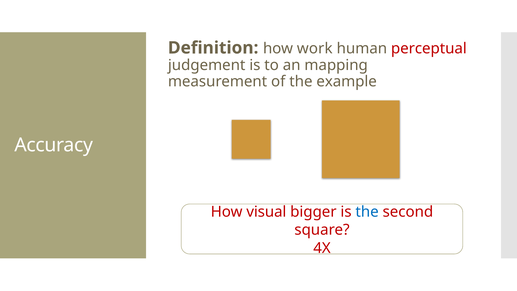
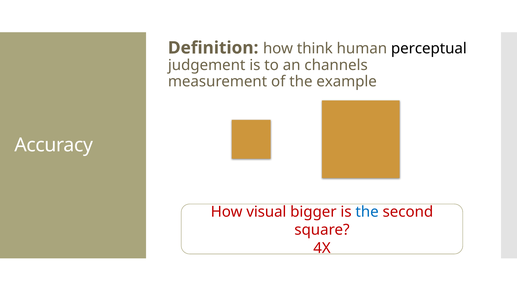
work: work -> think
perceptual colour: red -> black
mapping: mapping -> channels
